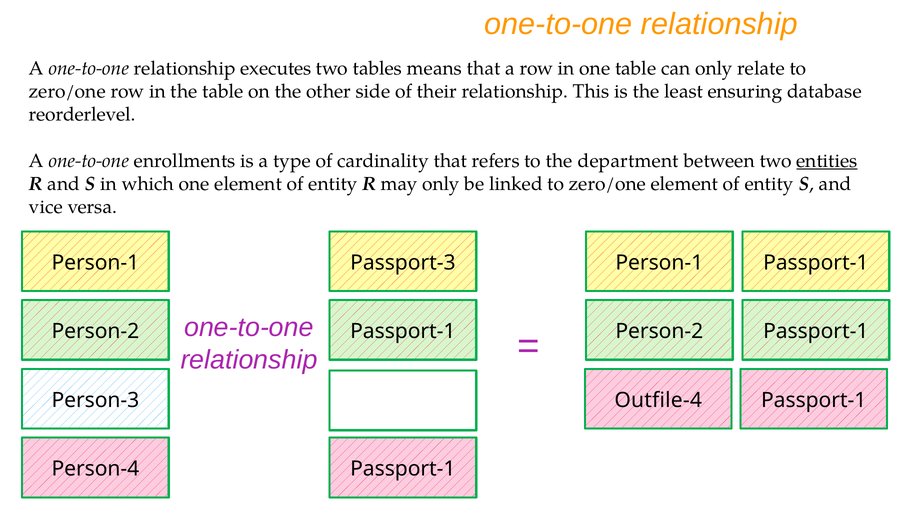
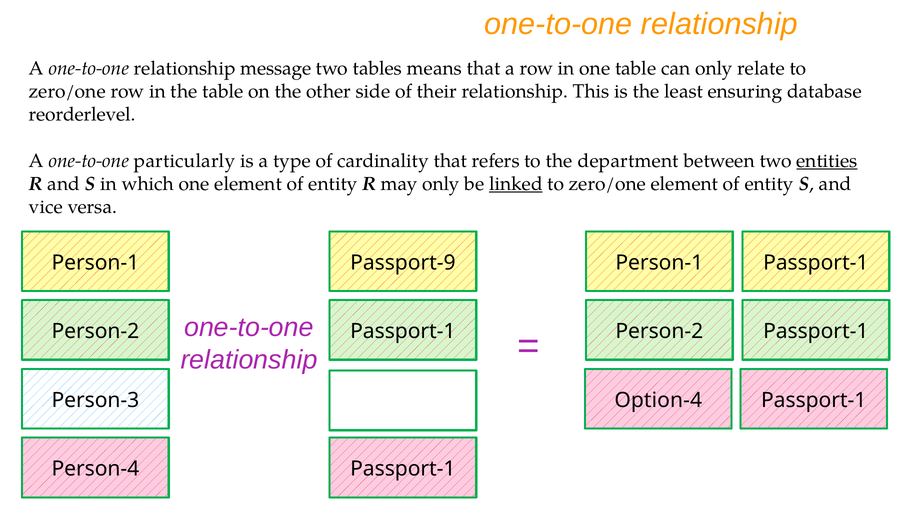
executes: executes -> message
enrollments: enrollments -> particularly
linked underline: none -> present
Passport-3: Passport-3 -> Passport-9
Outfile-4: Outfile-4 -> Option-4
